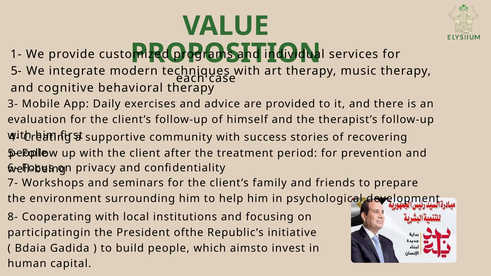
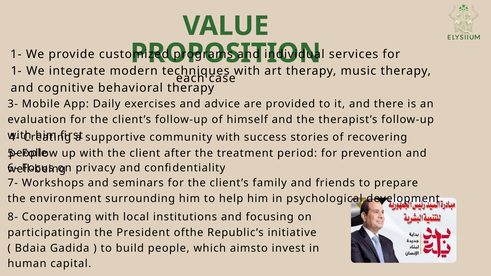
5- at (16, 71): 5- -> 1-
